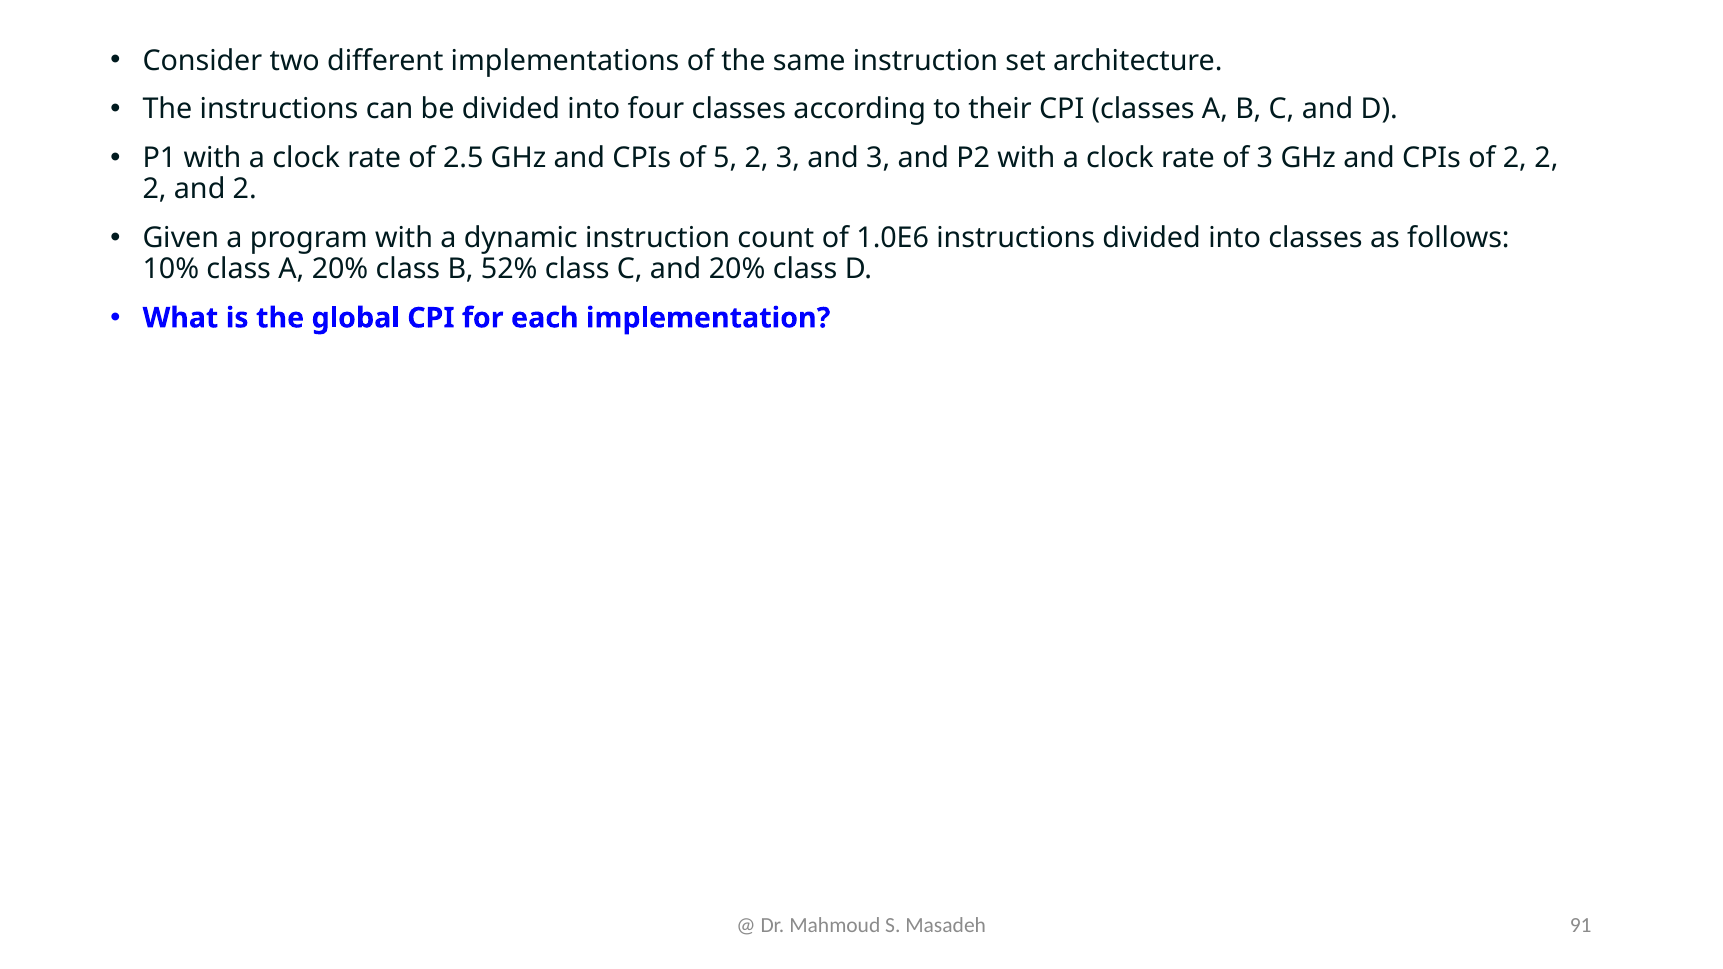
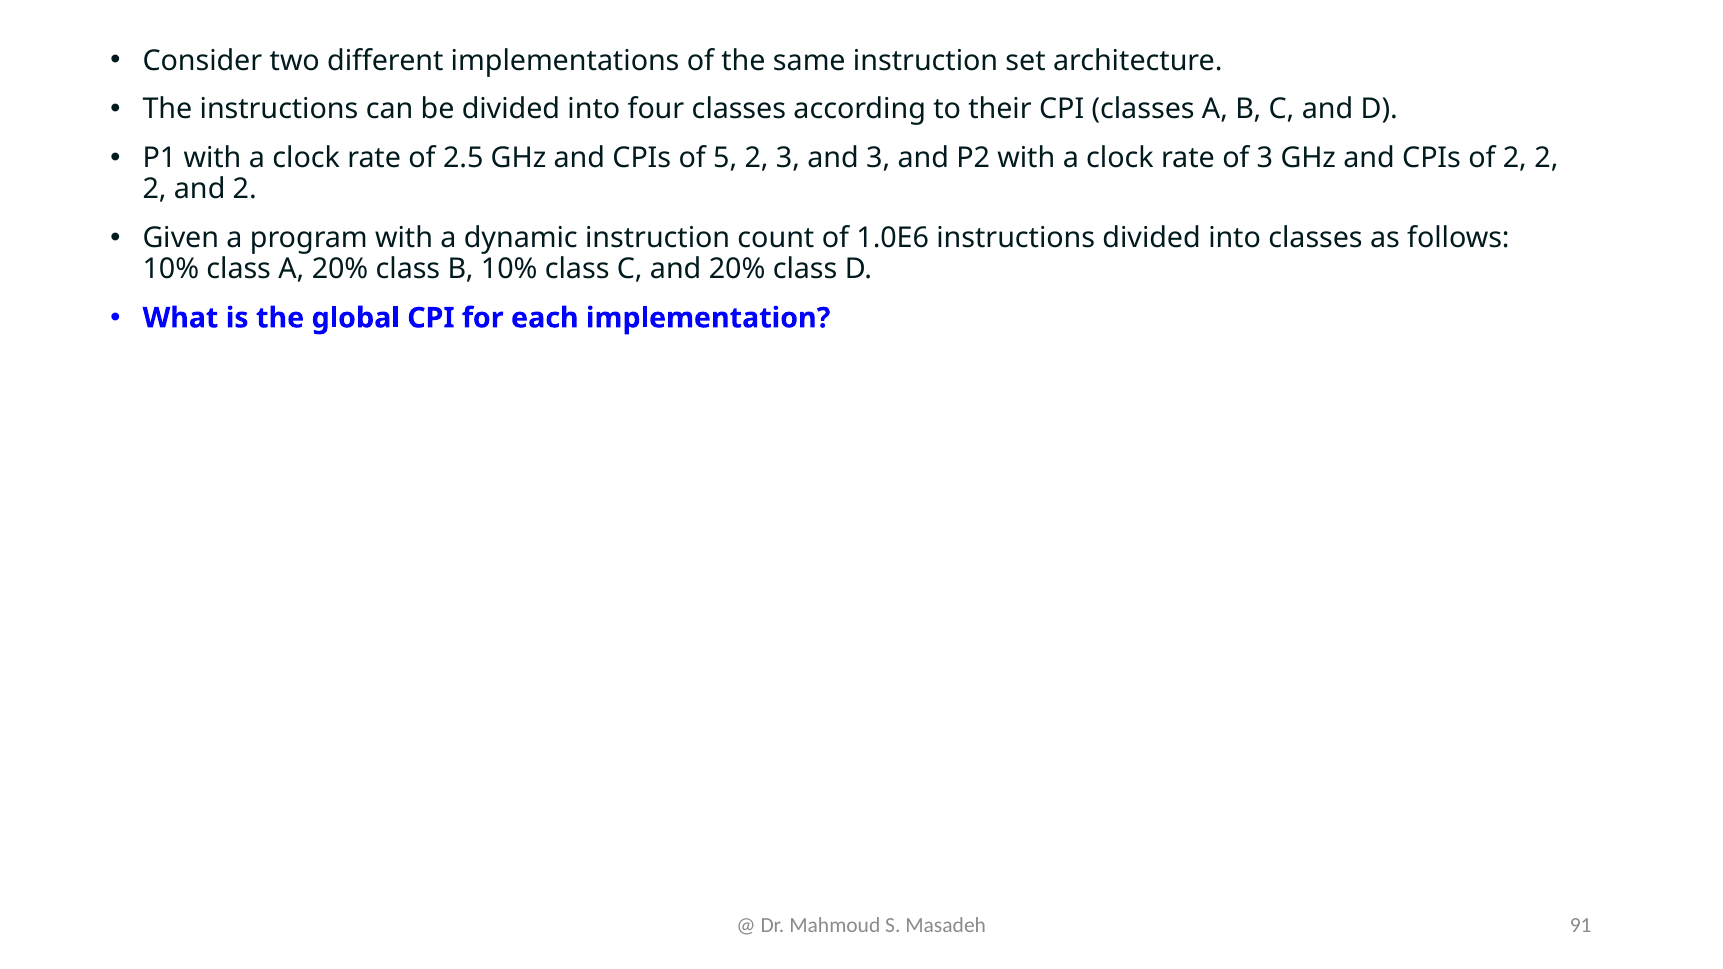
B 52%: 52% -> 10%
